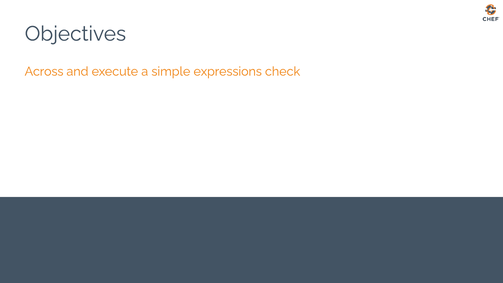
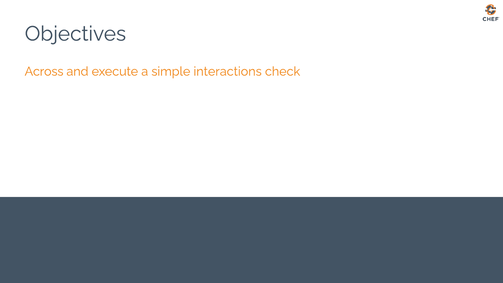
expressions: expressions -> interactions
